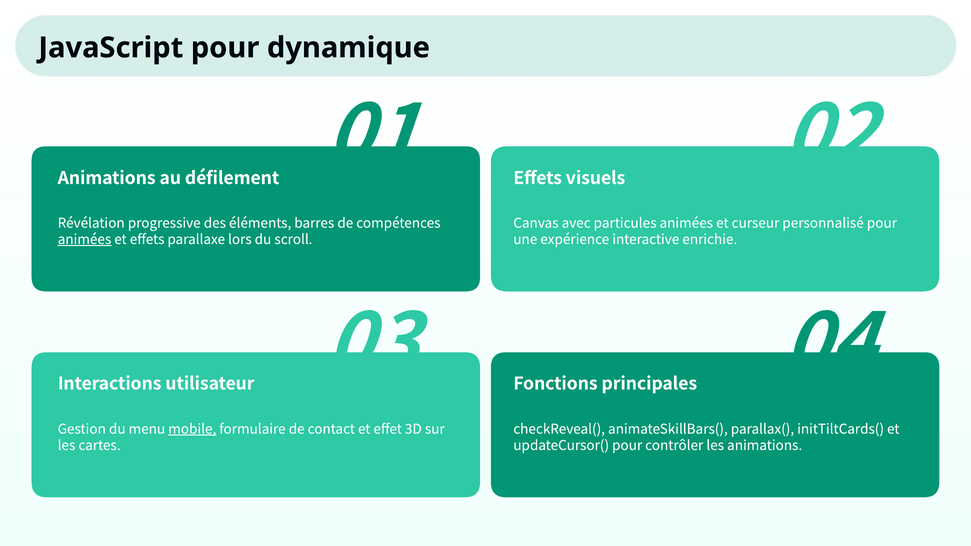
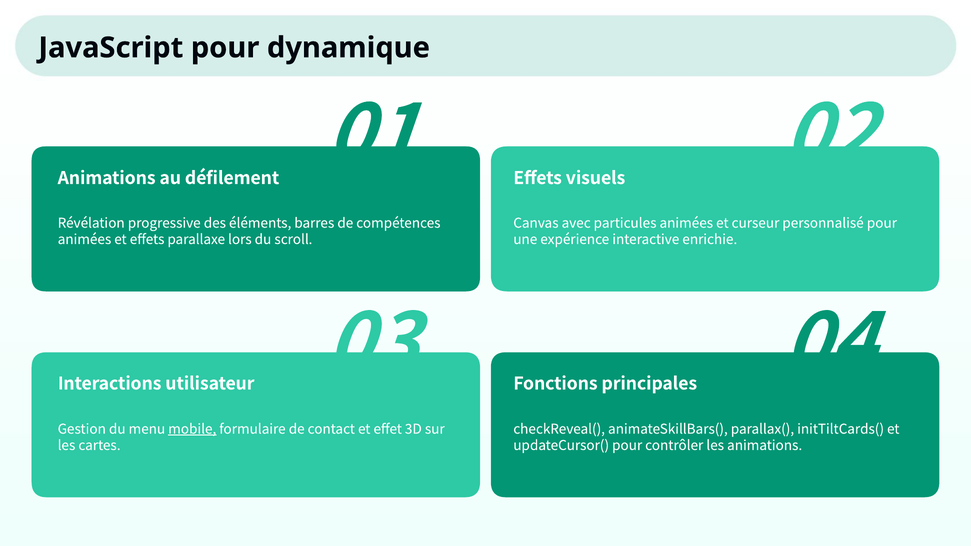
animées at (84, 240) underline: present -> none
